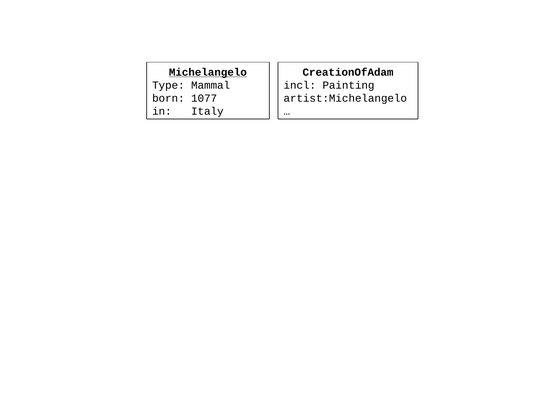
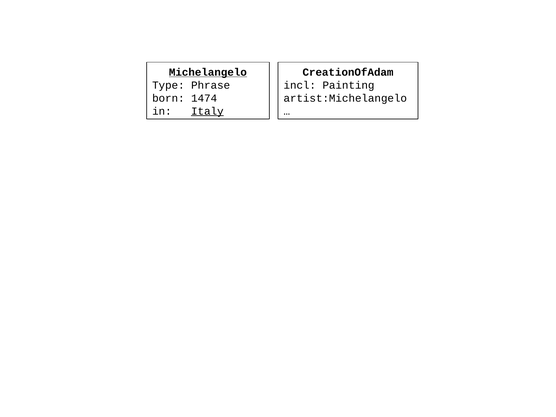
Mammal: Mammal -> Phrase
1077: 1077 -> 1474
Italy underline: none -> present
